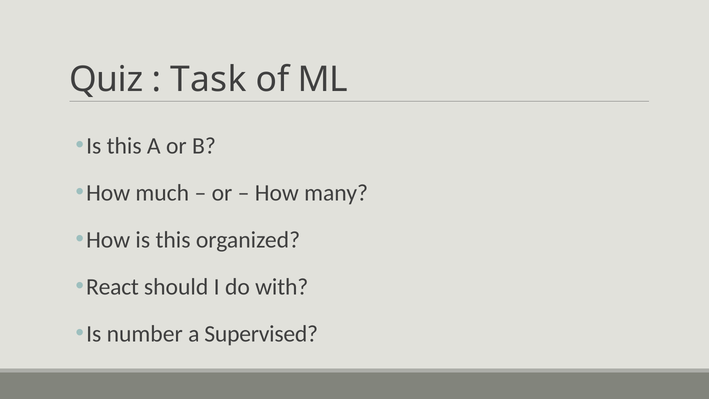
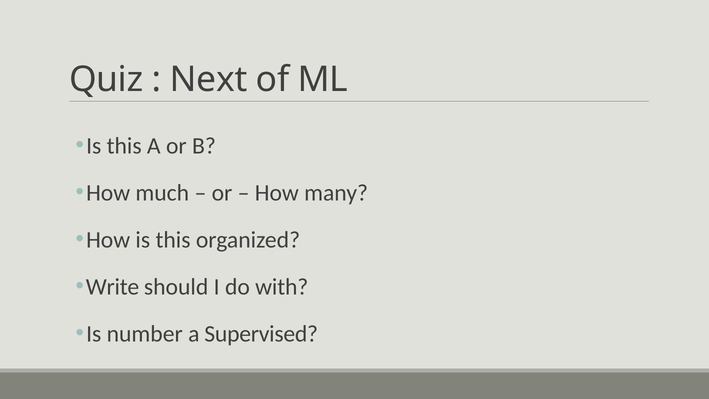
Task: Task -> Next
React: React -> Write
